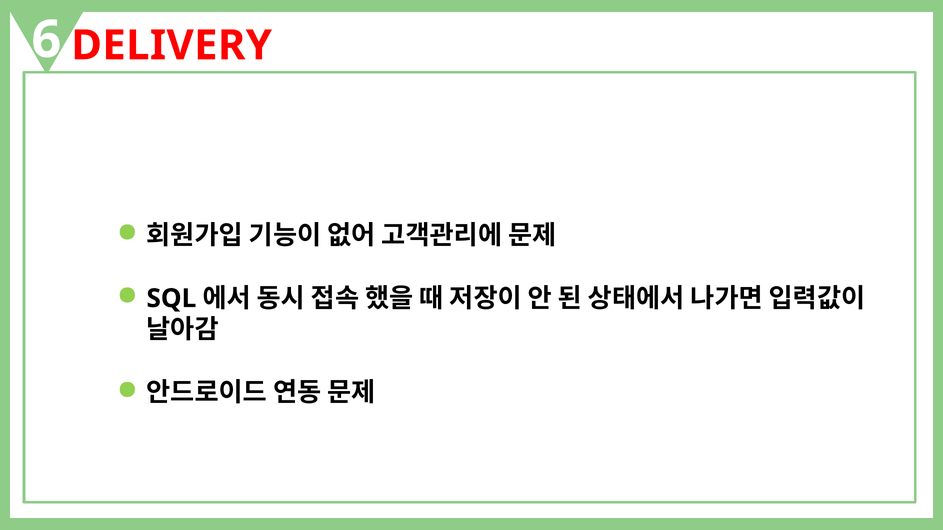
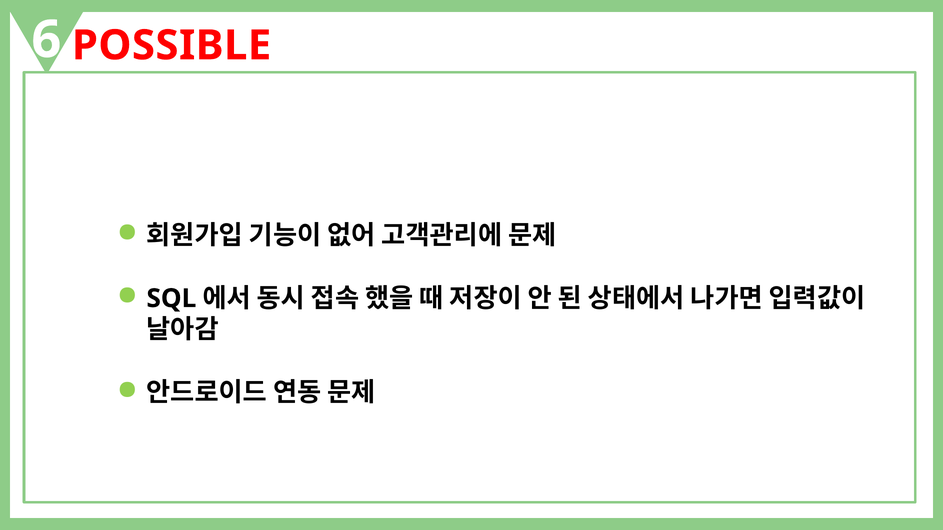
DELIVERY: DELIVERY -> POSSIBLE
